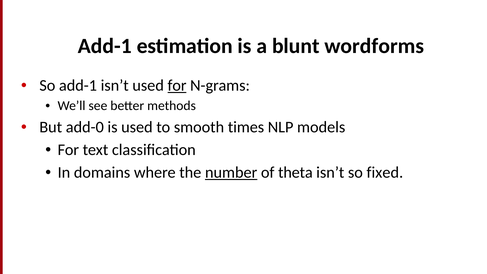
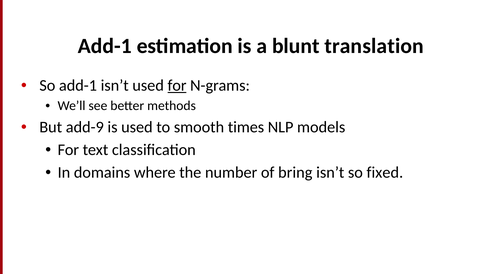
wordforms: wordforms -> translation
add-0: add-0 -> add-9
number underline: present -> none
theta: theta -> bring
